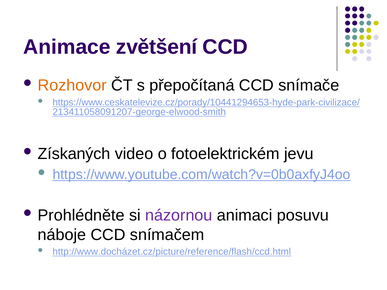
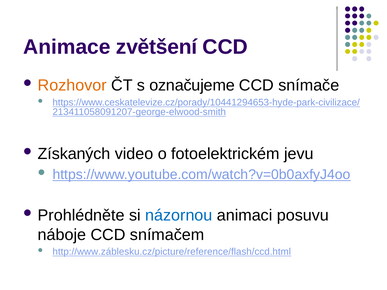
přepočítaná: přepočítaná -> označujeme
názornou colour: purple -> blue
http://www.docházet.cz/picture/reference/flash/ccd.html: http://www.docházet.cz/picture/reference/flash/ccd.html -> http://www.záblesku.cz/picture/reference/flash/ccd.html
